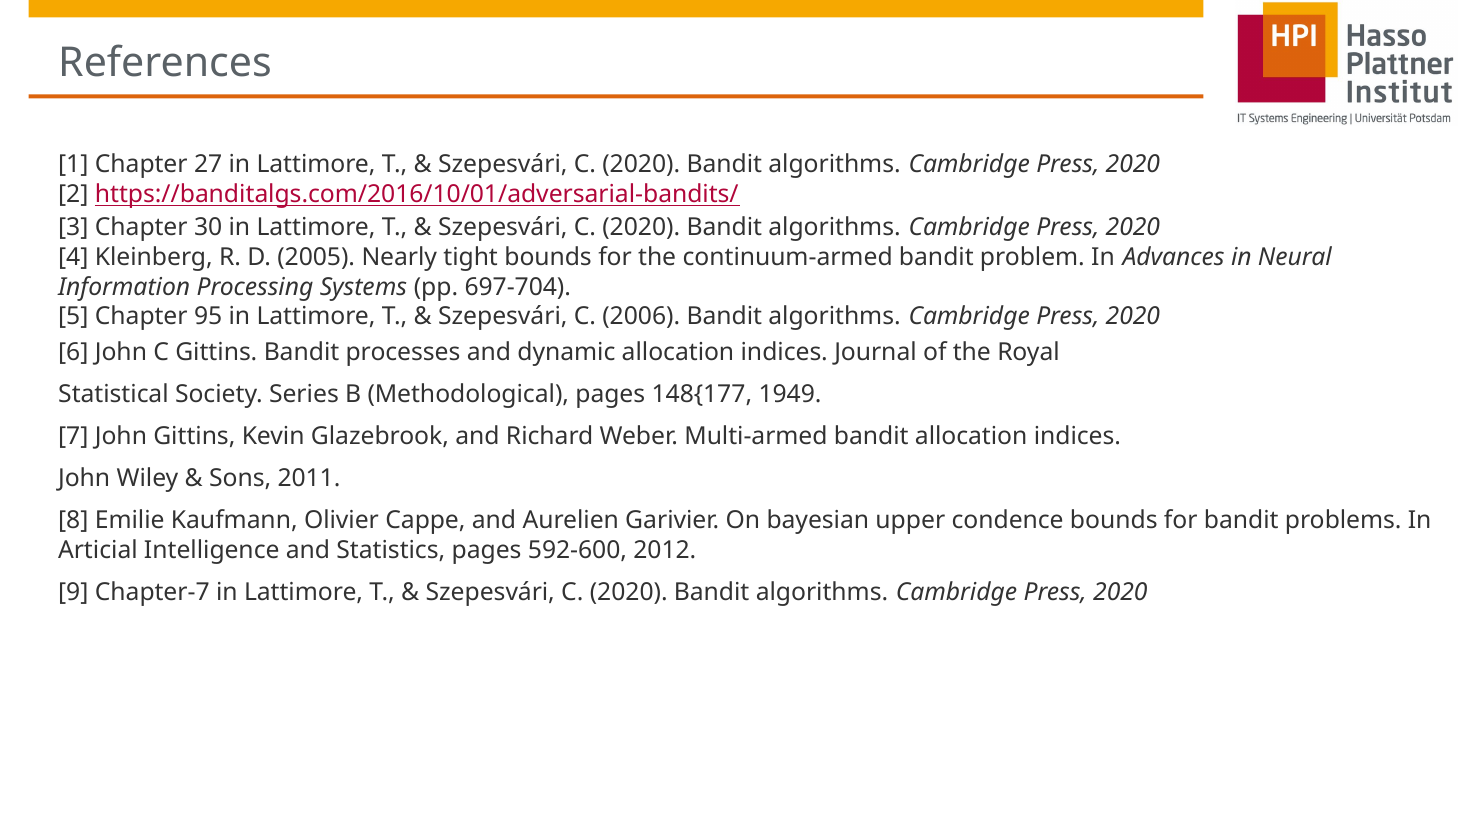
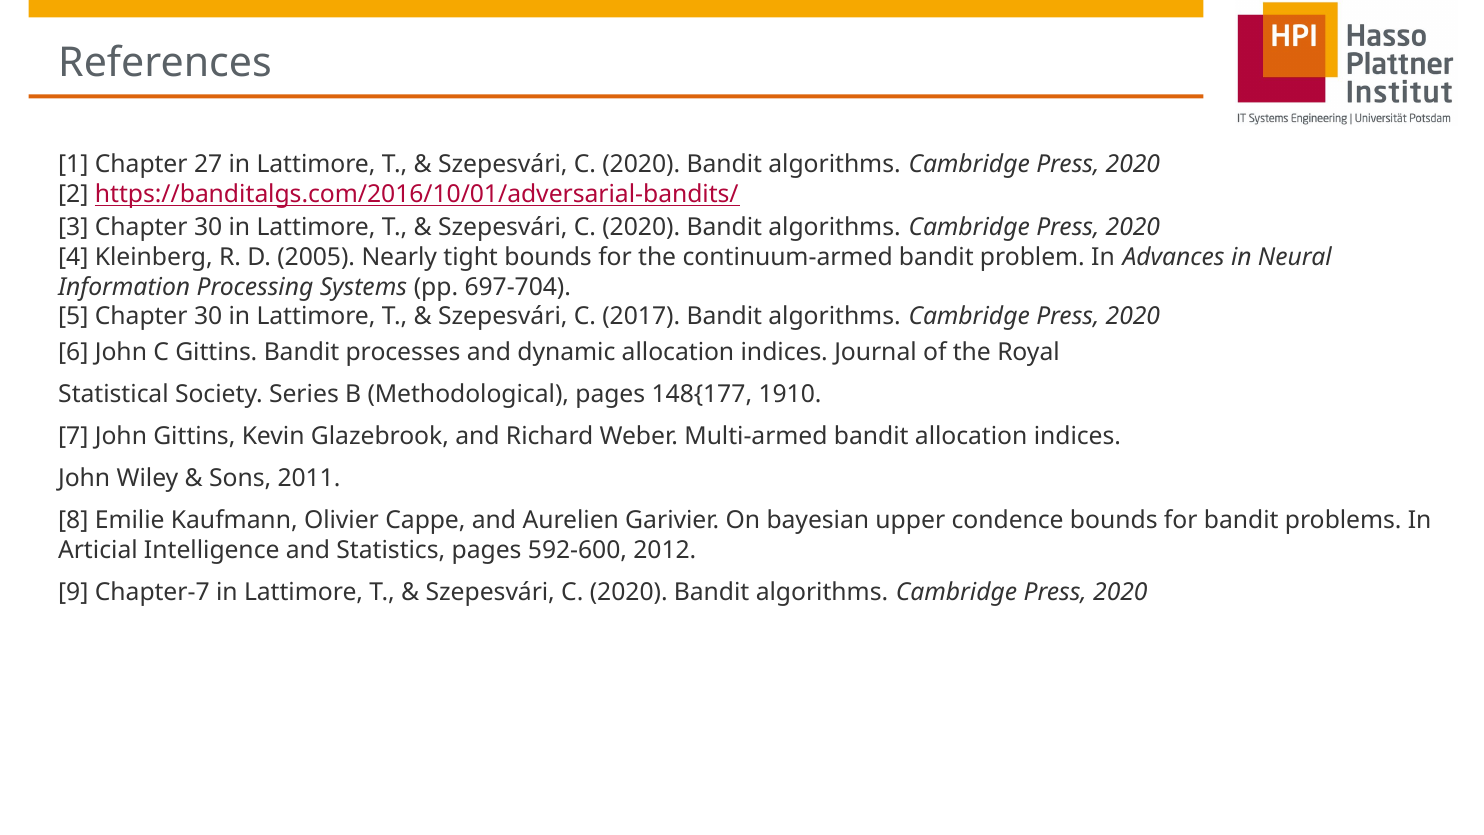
5 Chapter 95: 95 -> 30
2006: 2006 -> 2017
1949: 1949 -> 1910
